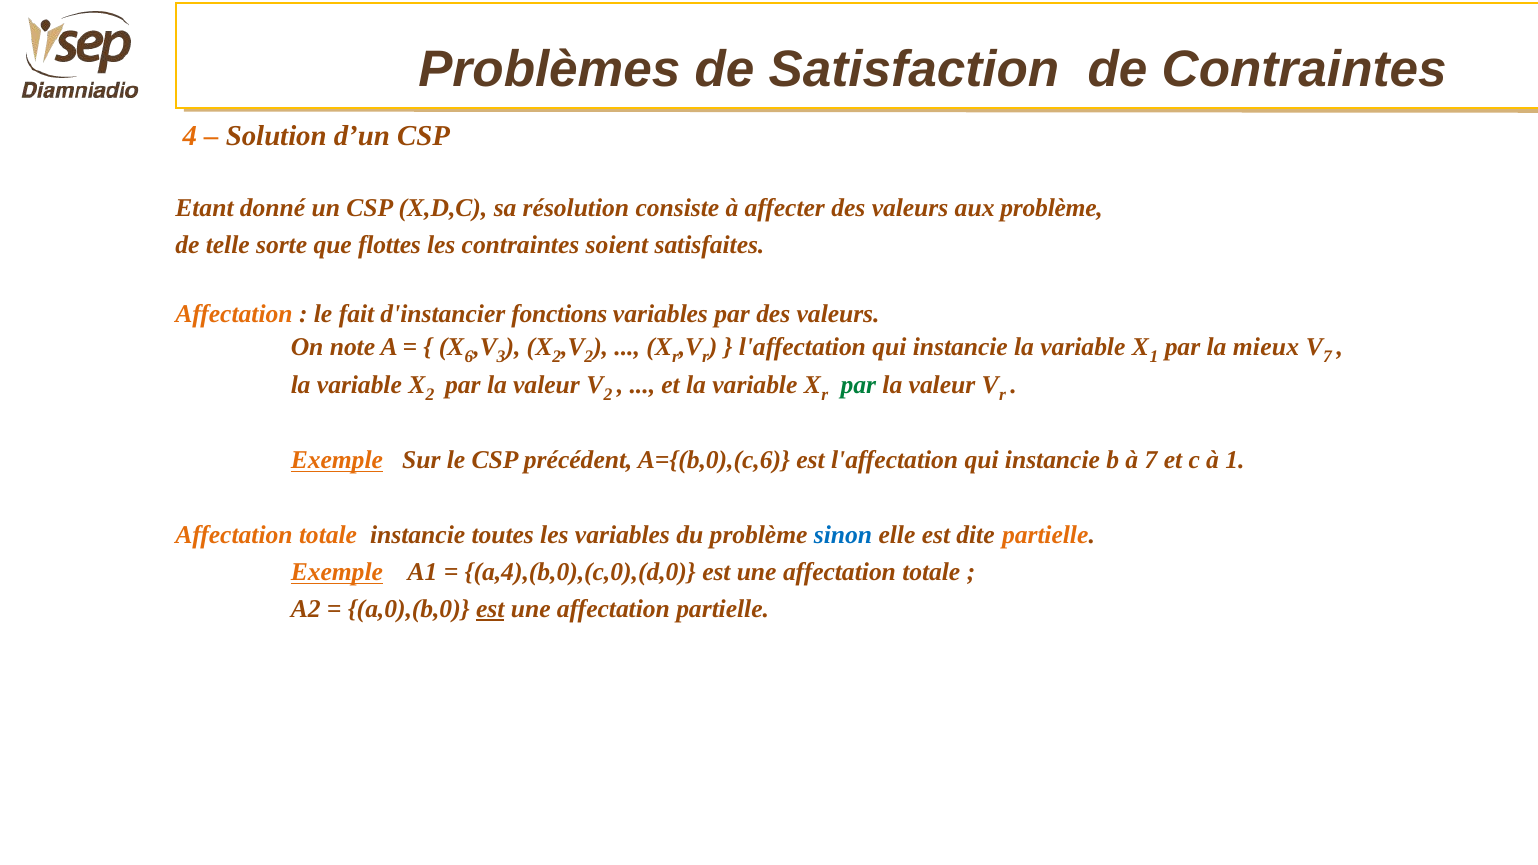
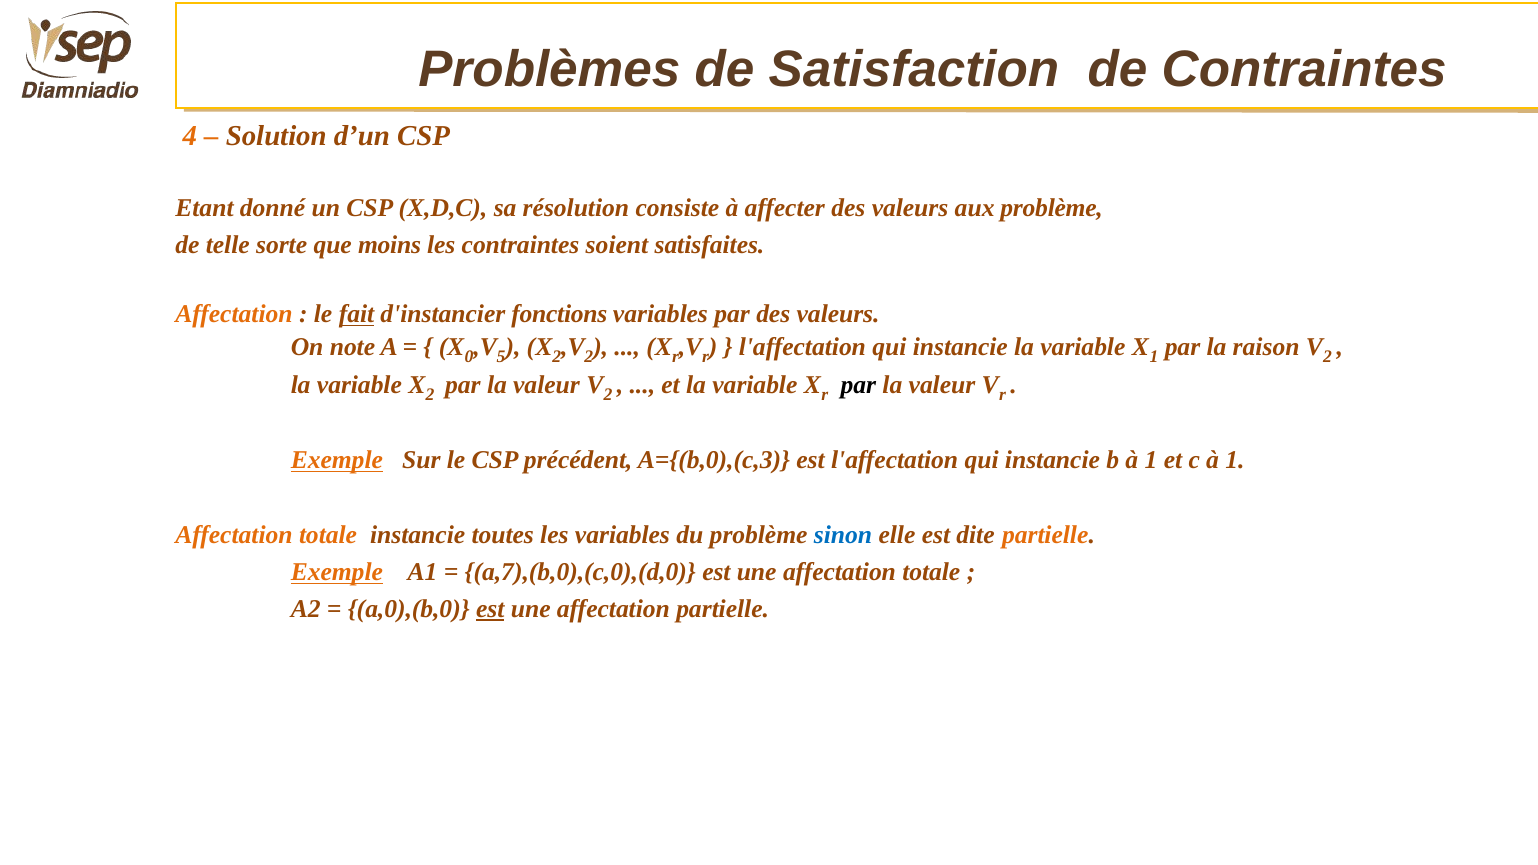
flottes: flottes -> moins
fait underline: none -> present
6: 6 -> 0
3: 3 -> 5
mieux: mieux -> raison
7 at (1328, 357): 7 -> 2
par at (858, 385) colour: green -> black
A={(b,0),(c,6: A={(b,0),(c,6 -> A={(b,0),(c,3
b à 7: 7 -> 1
a,4),(b,0),(c,0),(d,0: a,4),(b,0),(c,0),(d,0 -> a,7),(b,0),(c,0),(d,0
